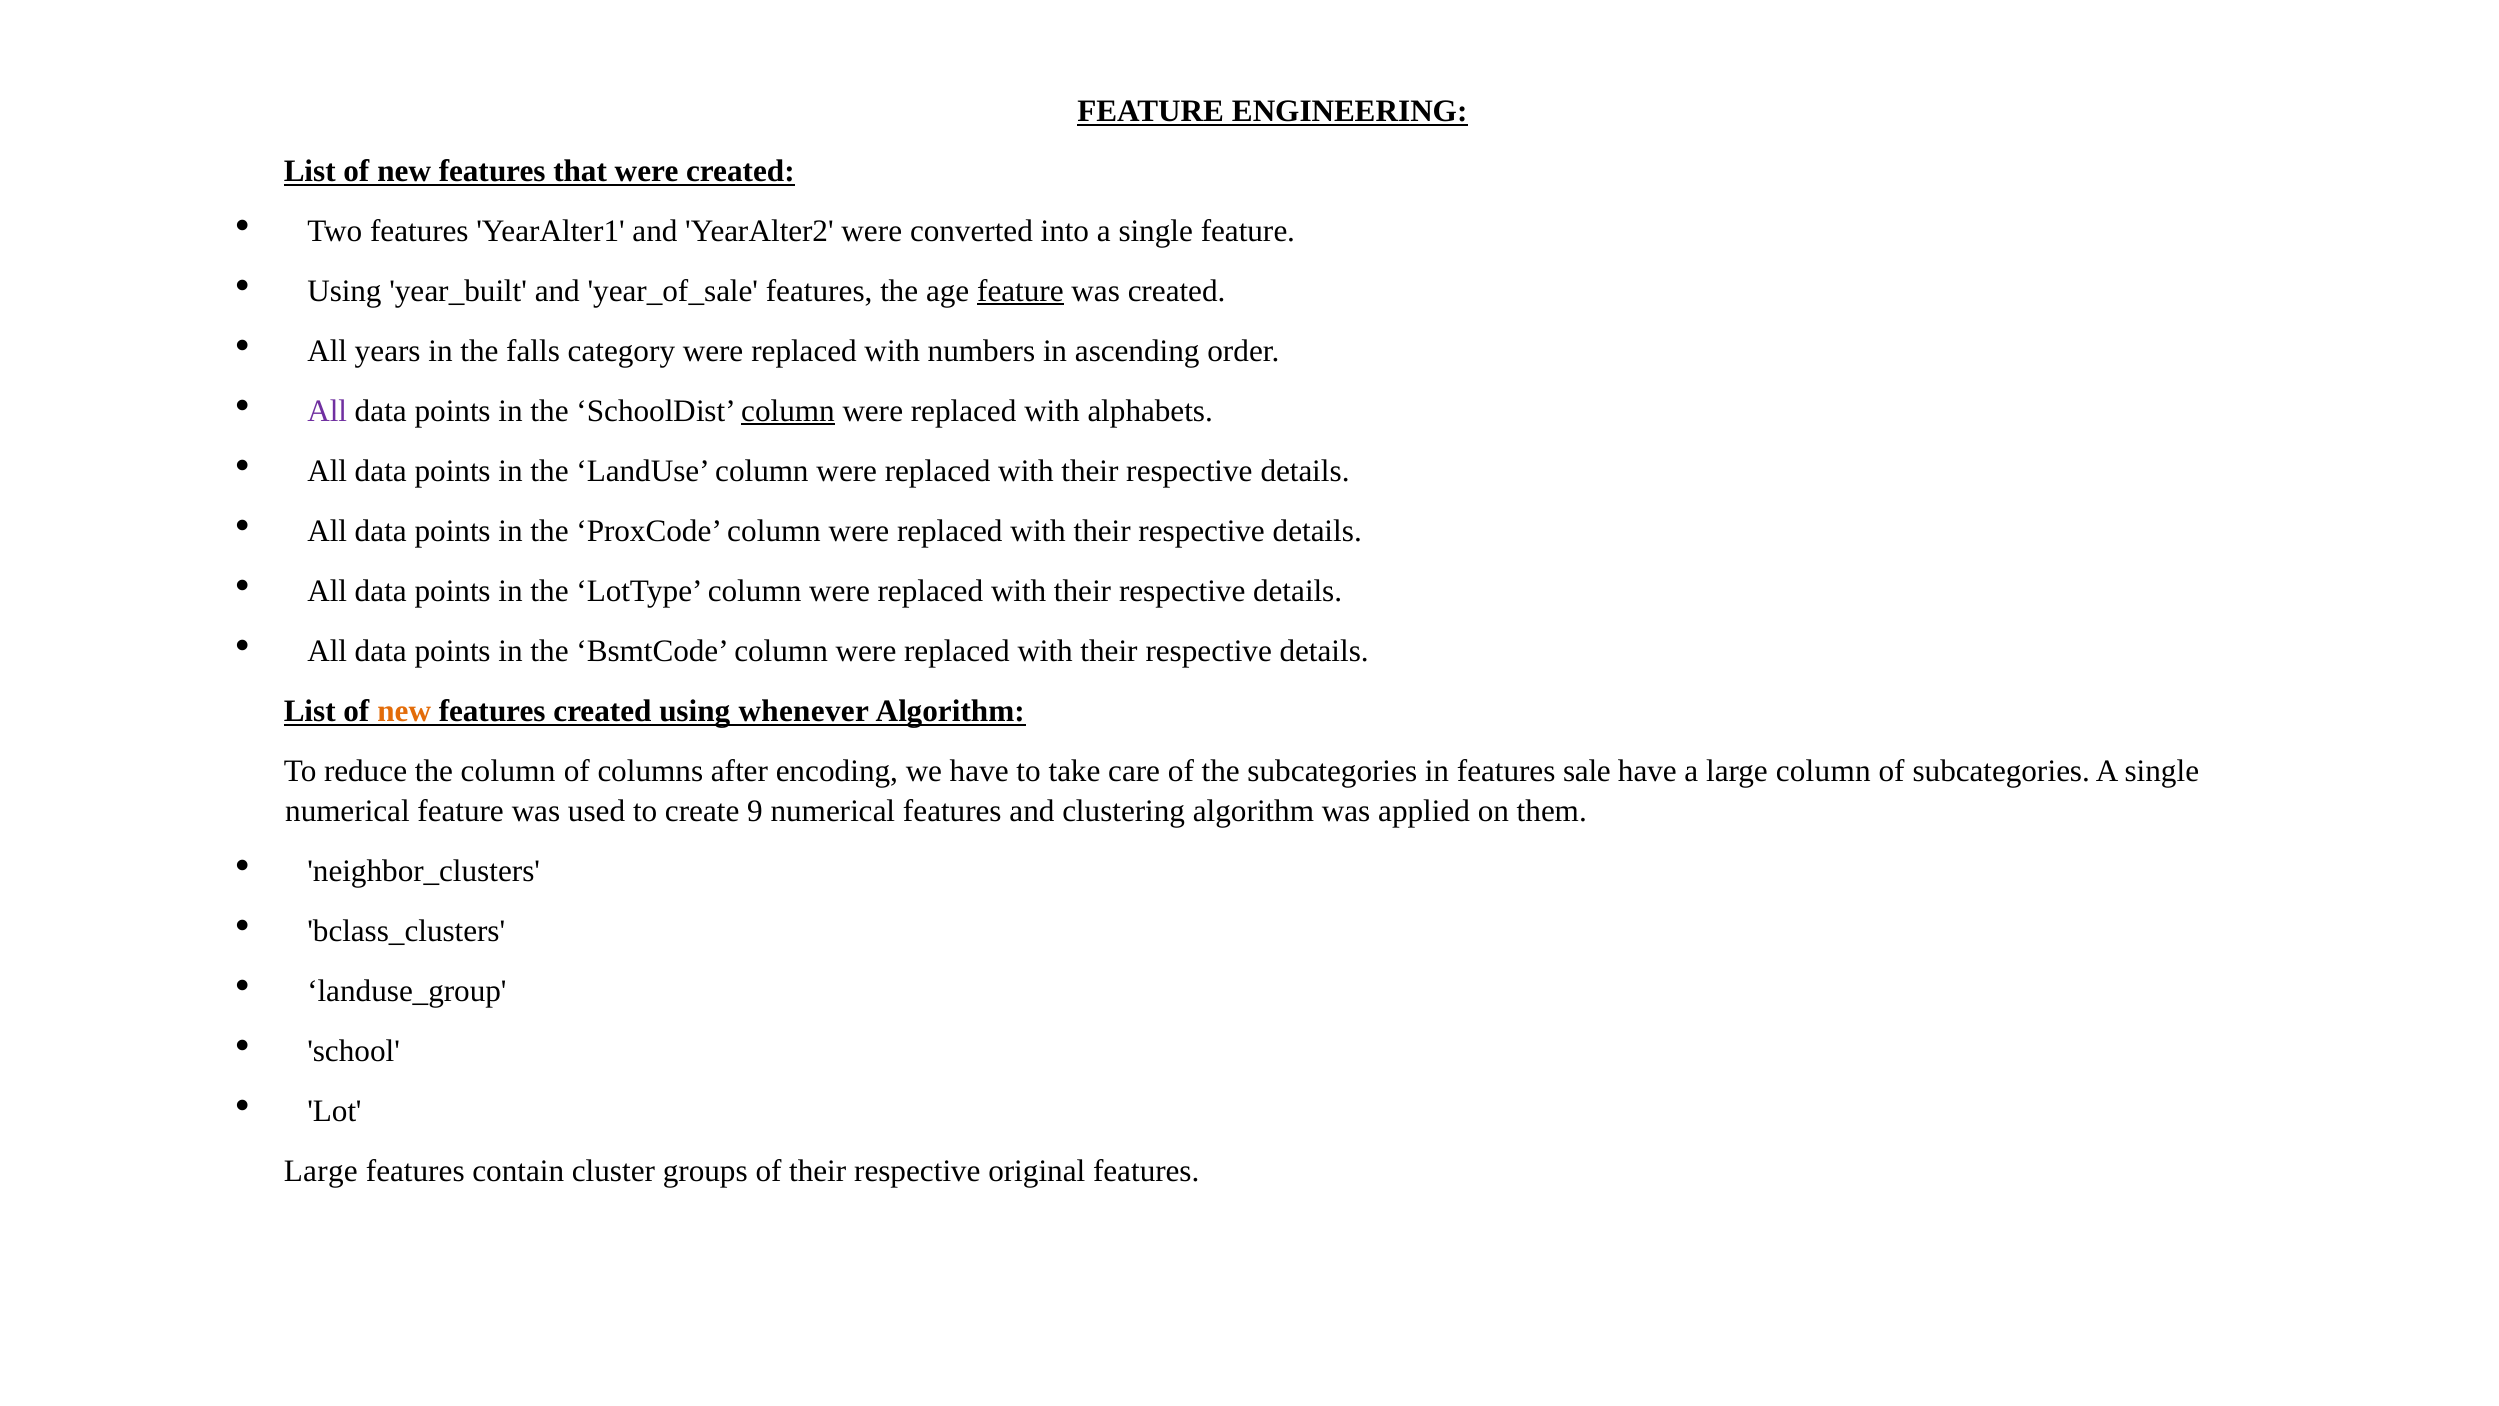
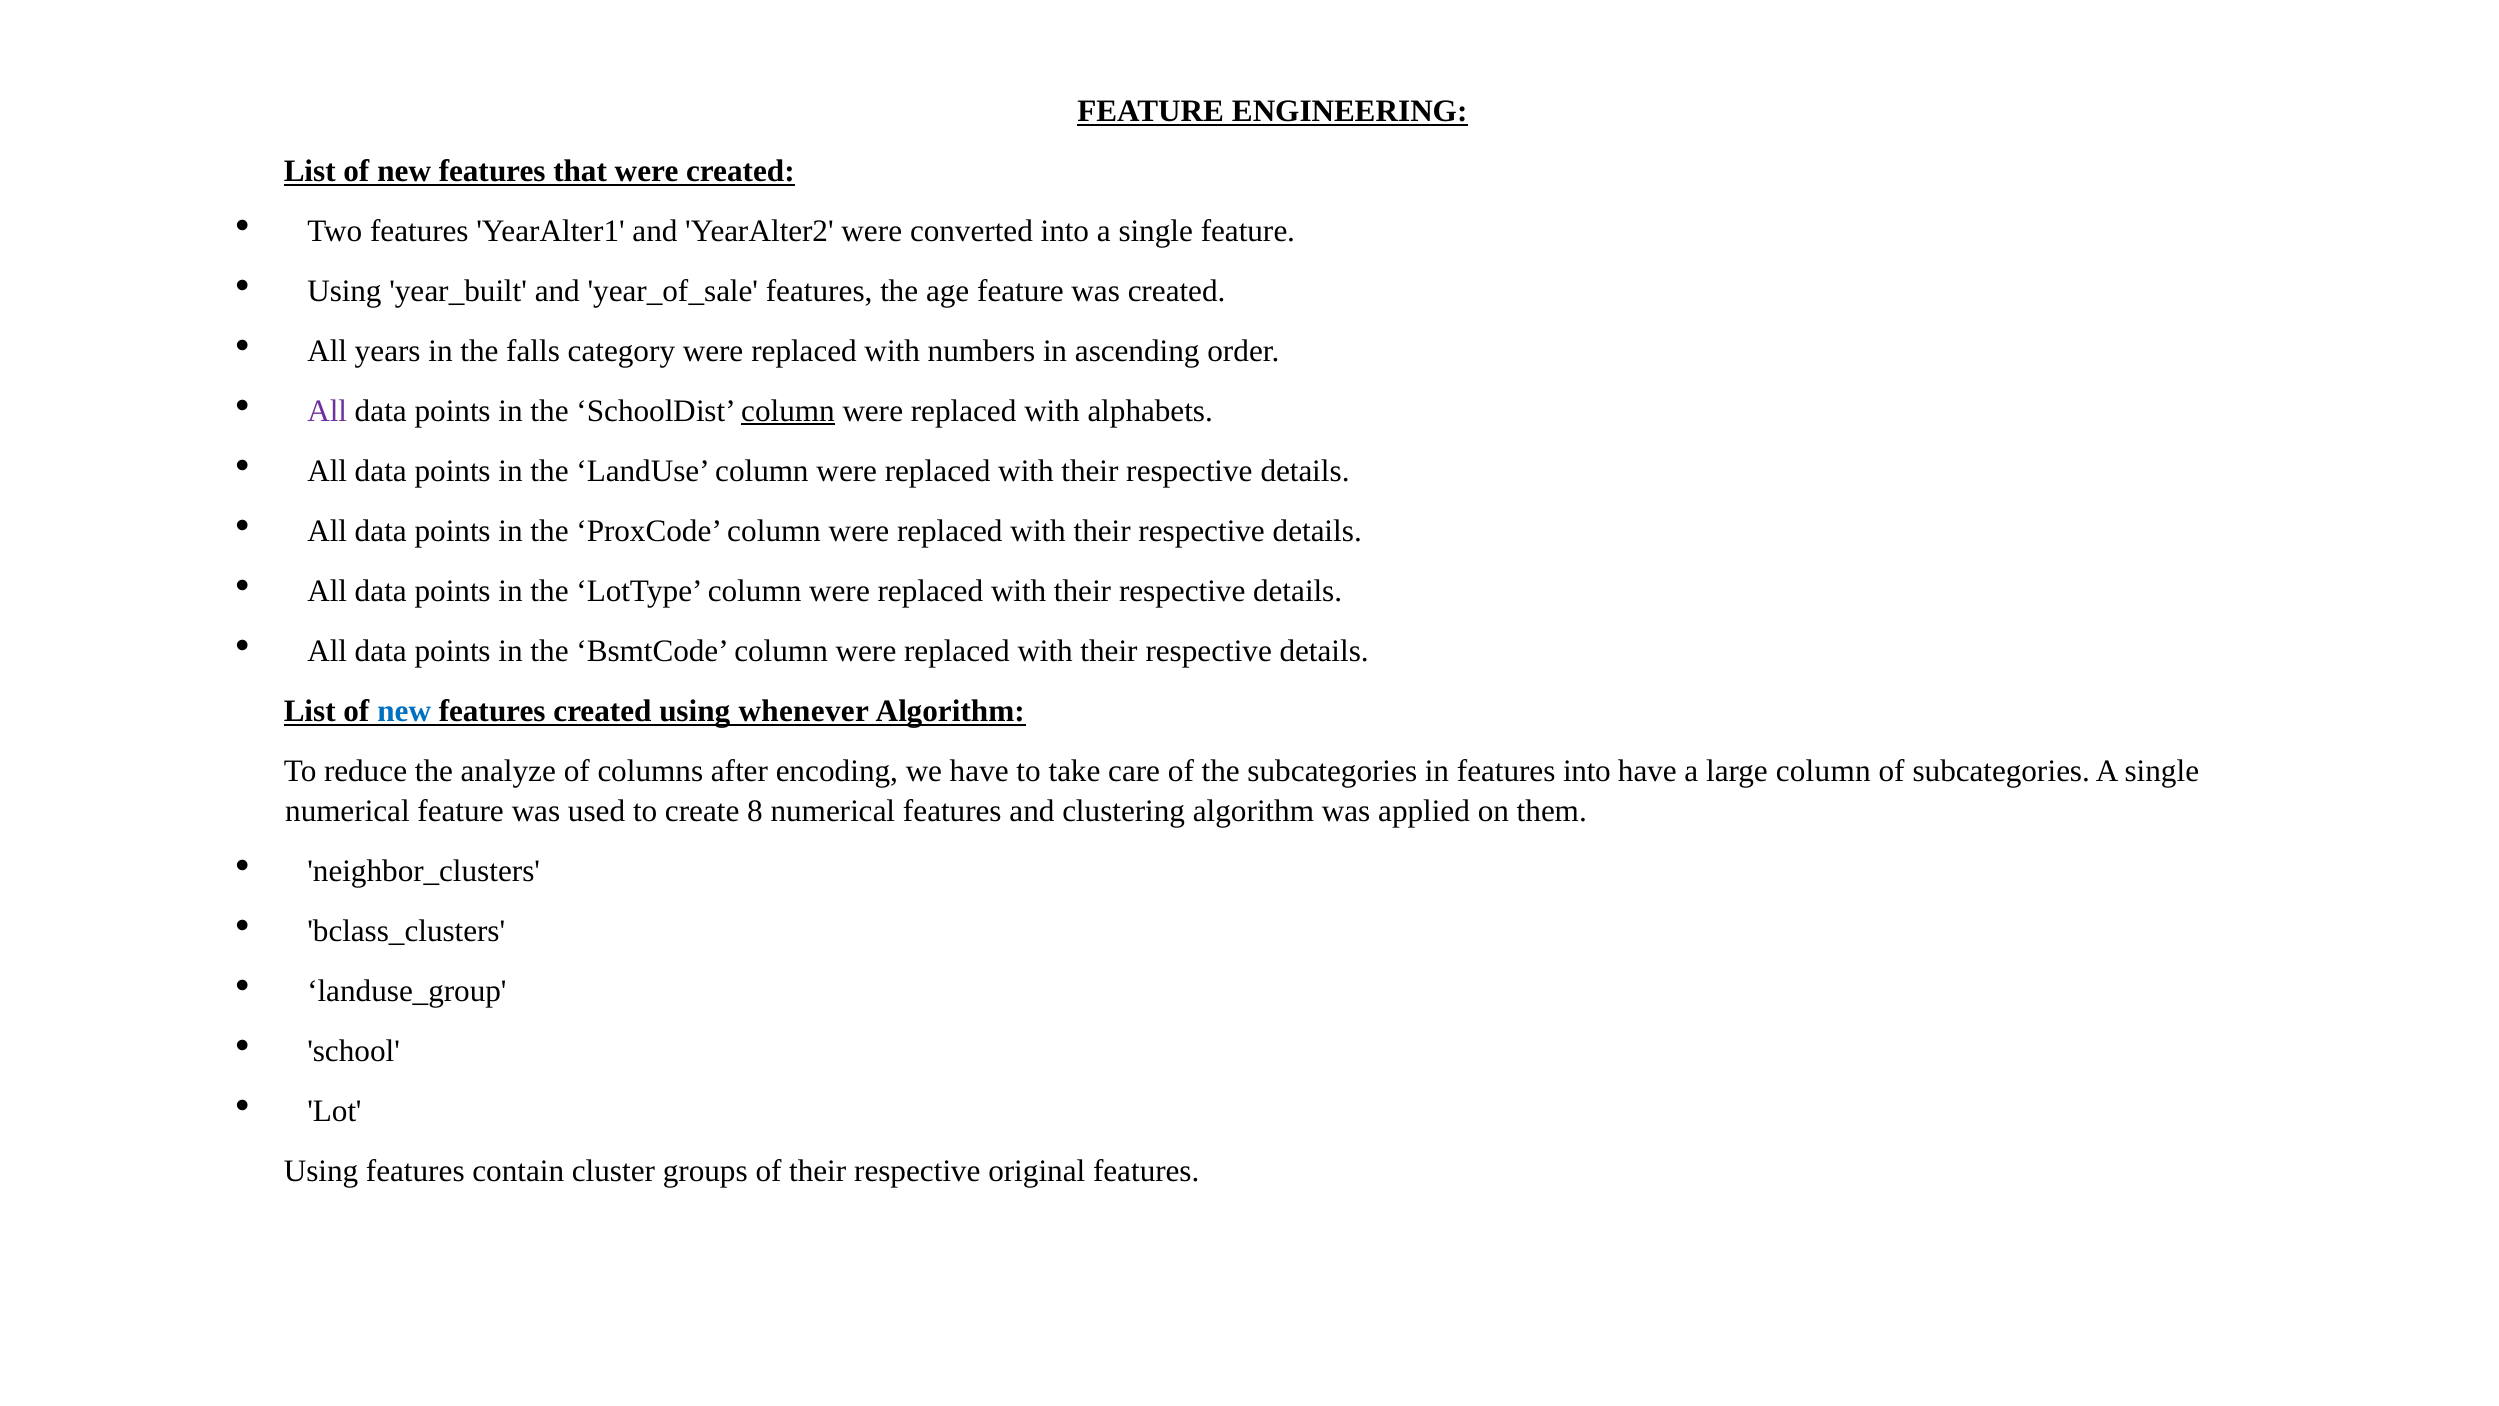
feature at (1020, 291) underline: present -> none
new at (404, 711) colour: orange -> blue
the column: column -> analyze
features sale: sale -> into
9: 9 -> 8
Large at (321, 1171): Large -> Using
